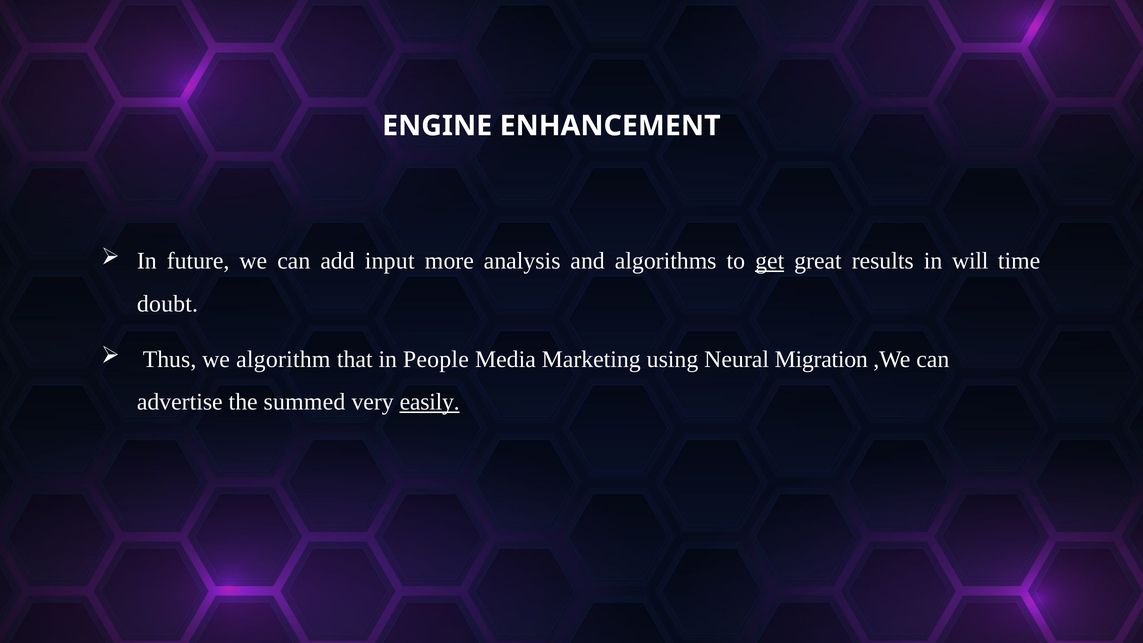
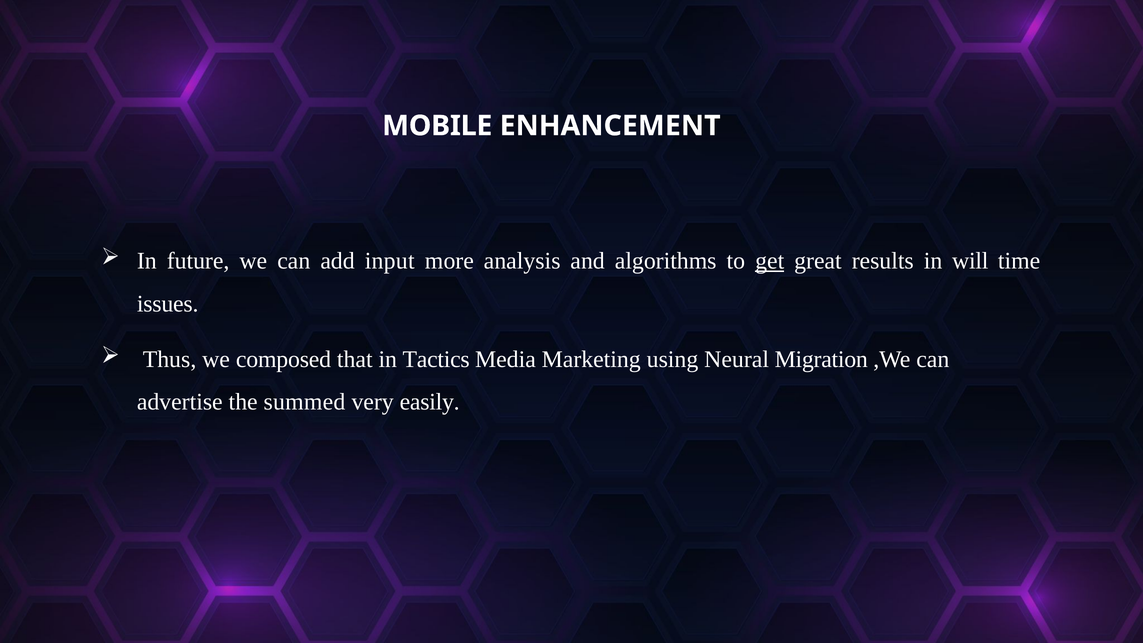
ENGINE: ENGINE -> MOBILE
doubt: doubt -> issues
algorithm: algorithm -> composed
People: People -> Tactics
easily underline: present -> none
